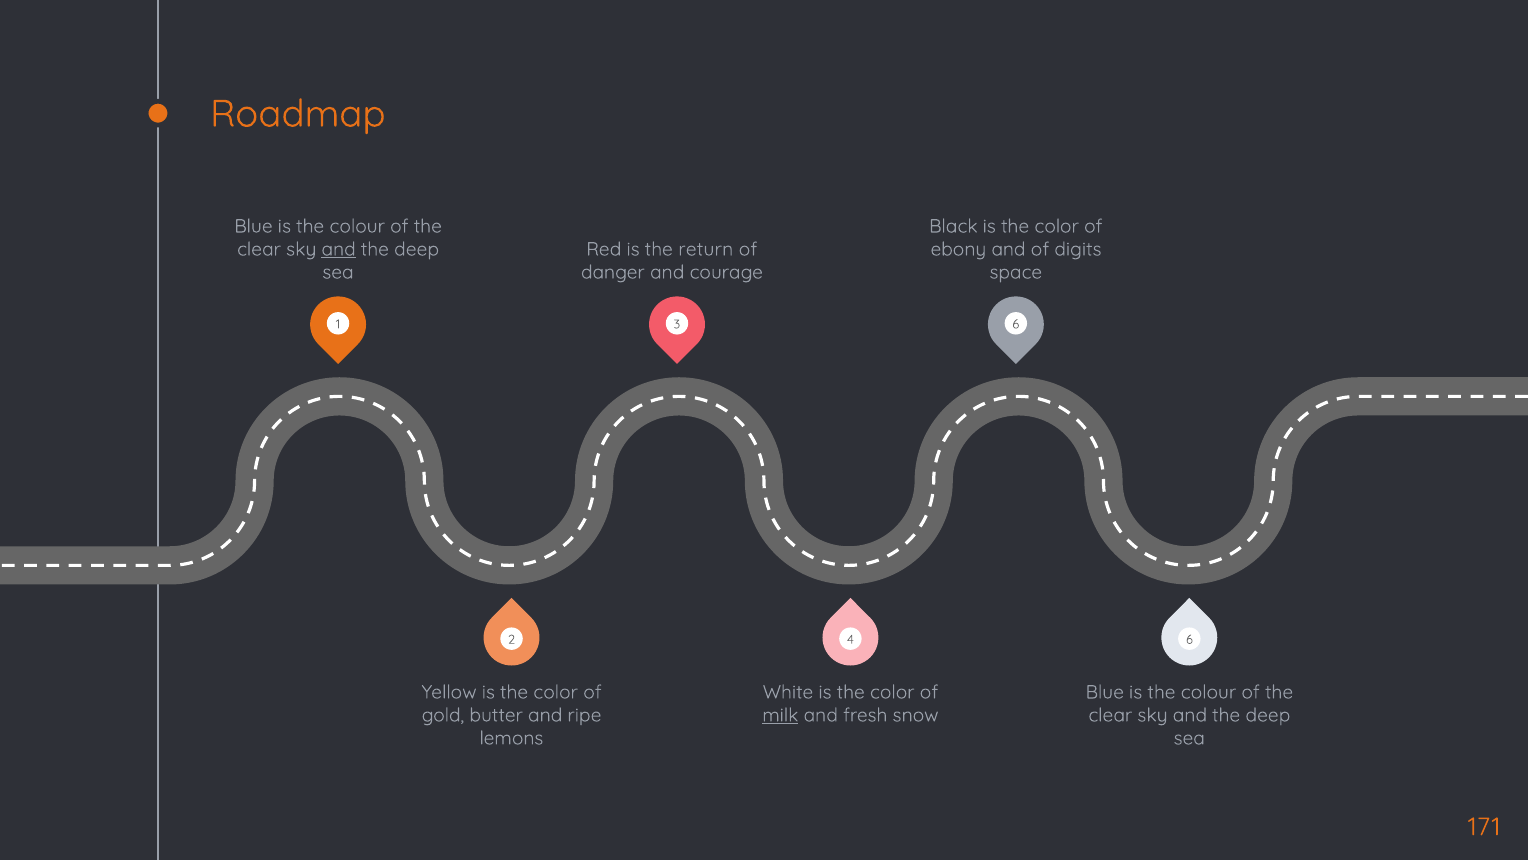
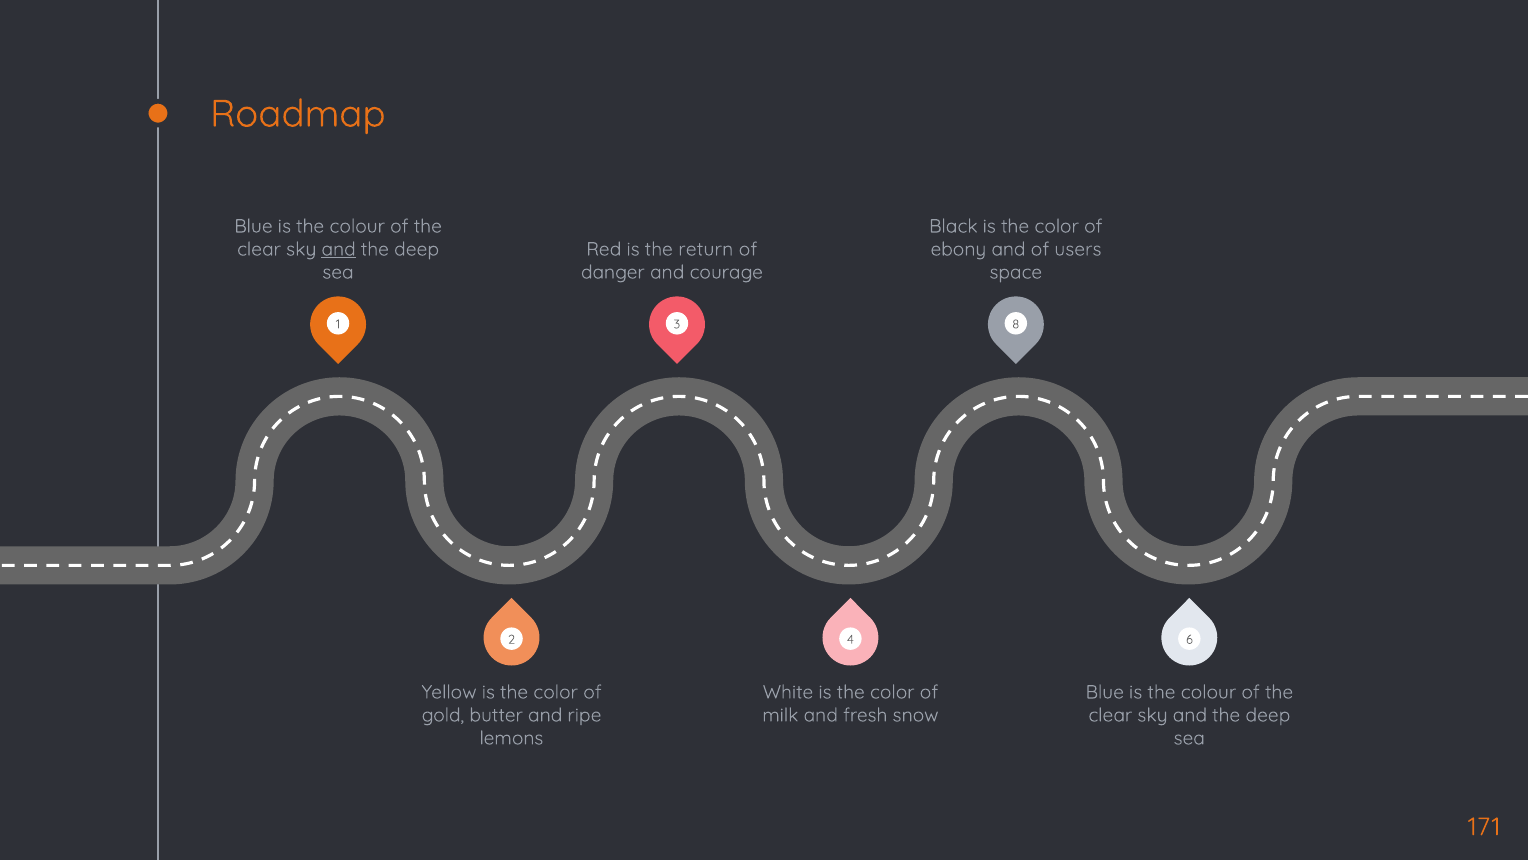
digits: digits -> users
3 6: 6 -> 8
milk underline: present -> none
